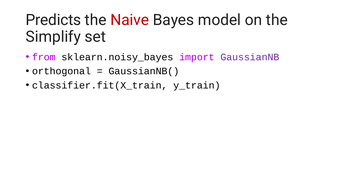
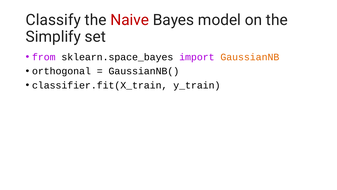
Predicts: Predicts -> Classify
sklearn.noisy_bayes: sklearn.noisy_bayes -> sklearn.space_bayes
GaussianNB colour: purple -> orange
